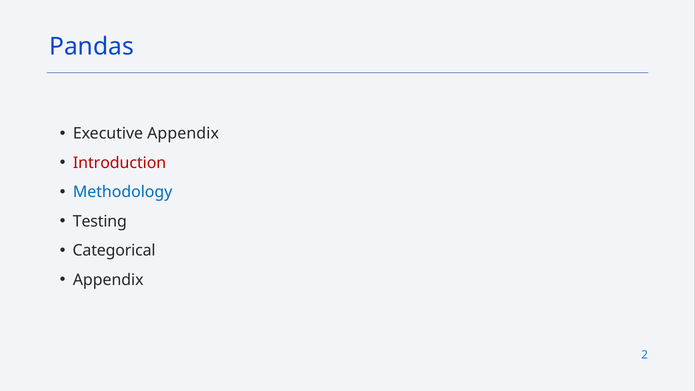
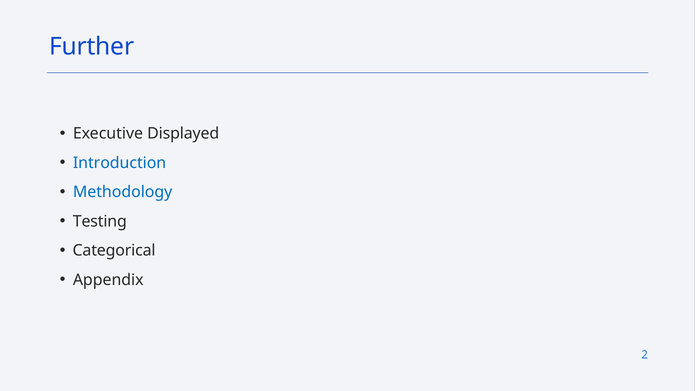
Pandas: Pandas -> Further
Executive Appendix: Appendix -> Displayed
Introduction colour: red -> blue
